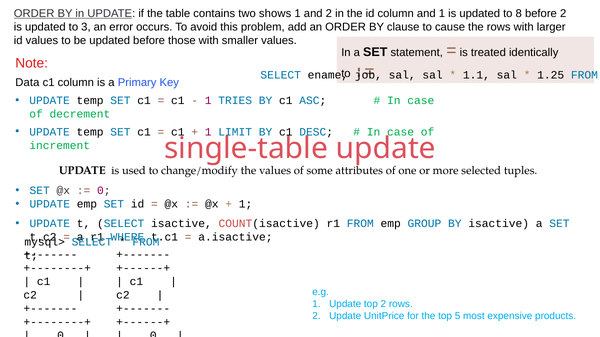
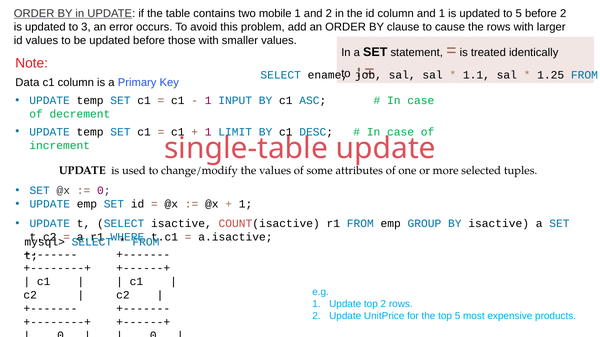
shows: shows -> mobile
to 8: 8 -> 5
TRIES: TRIES -> INPUT
